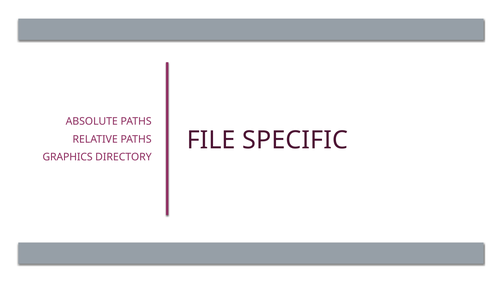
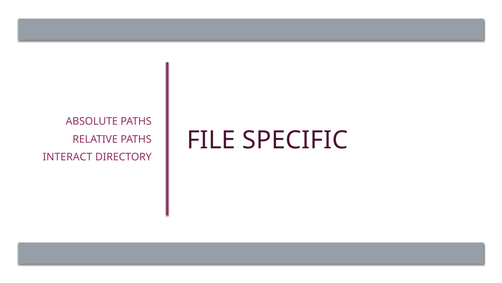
GRAPHICS: GRAPHICS -> INTERACT
